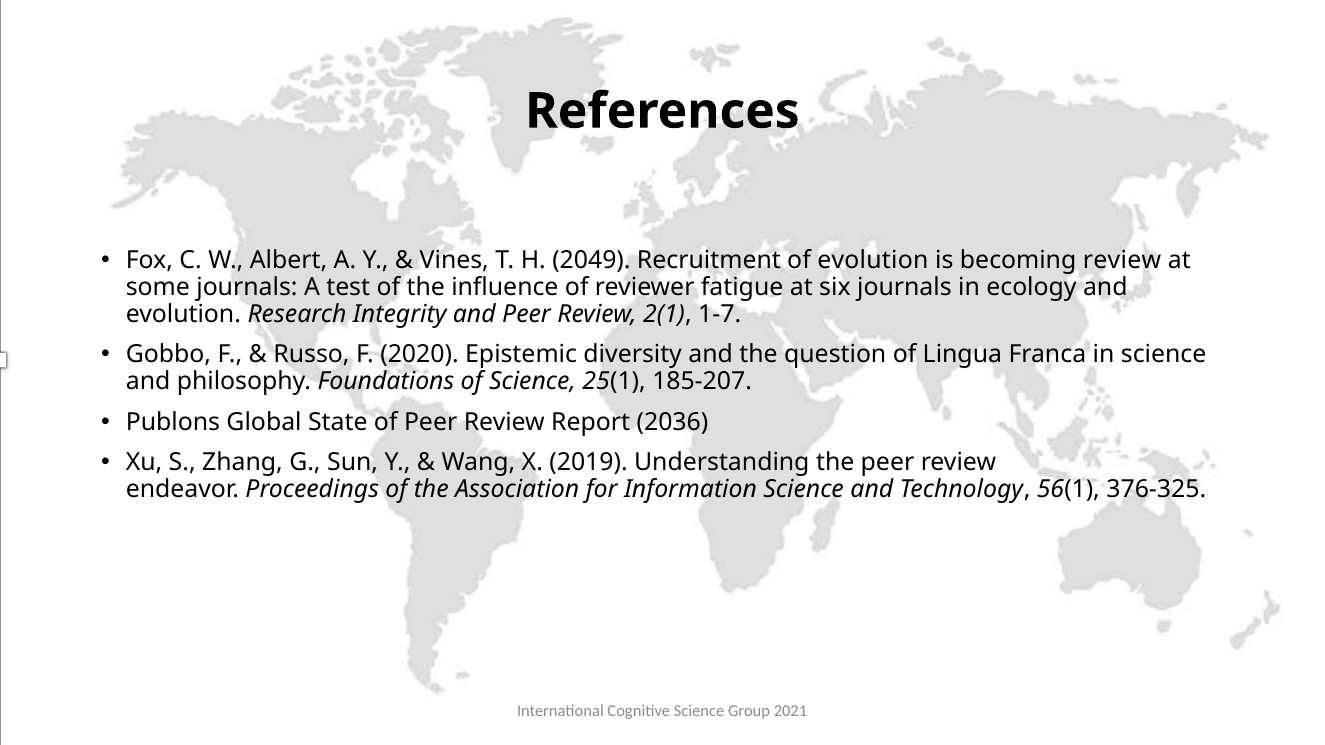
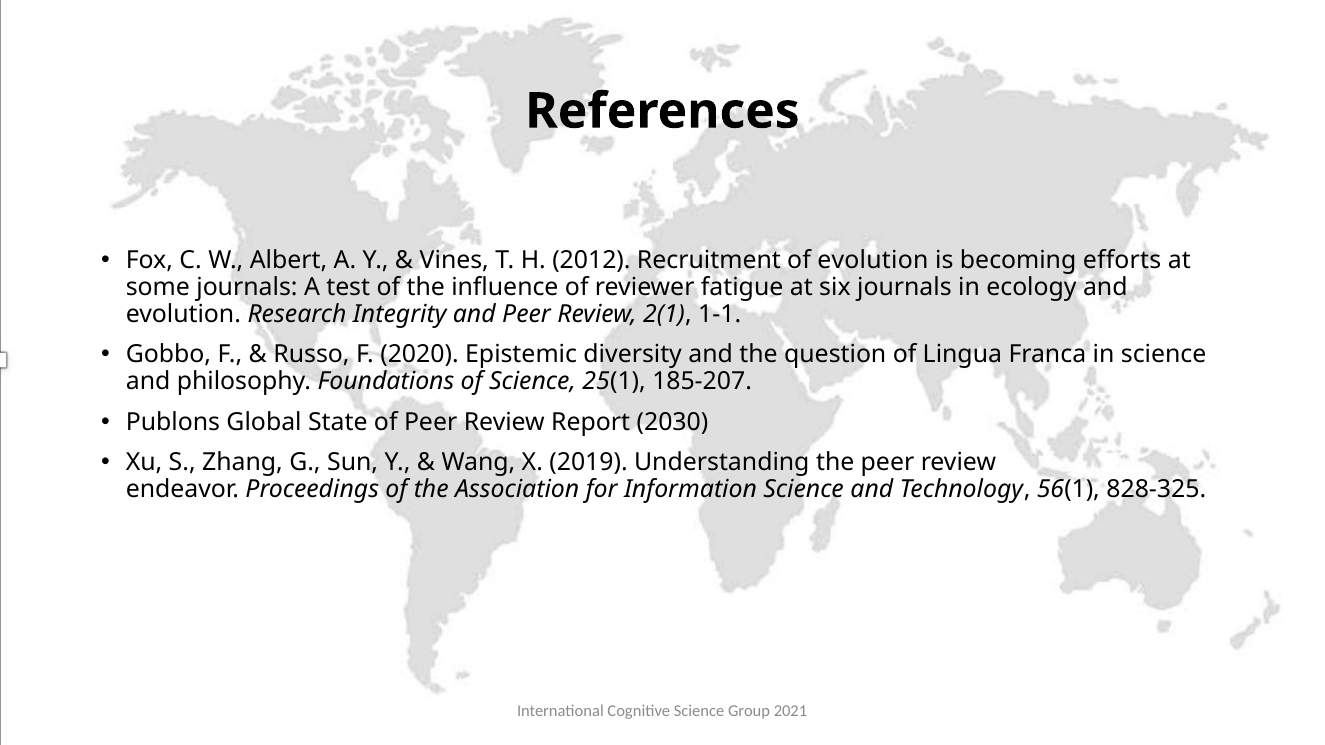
2049: 2049 -> 2012
becoming review: review -> efforts
1-7: 1-7 -> 1-1
2036: 2036 -> 2030
376-325: 376-325 -> 828-325
